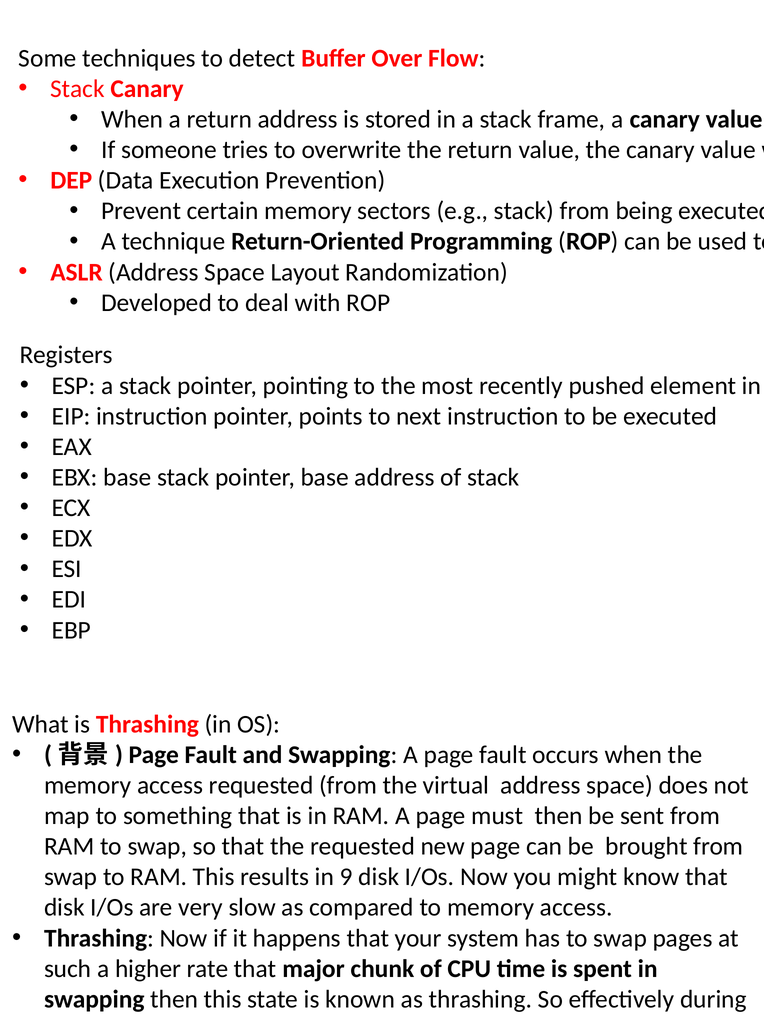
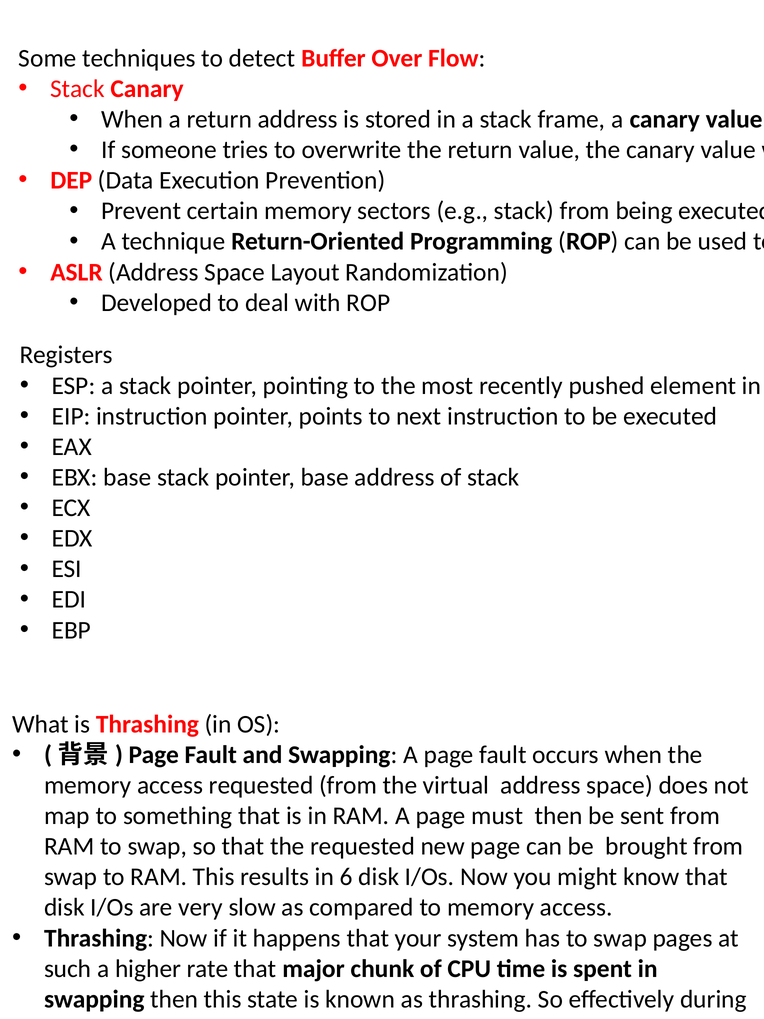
9: 9 -> 6
